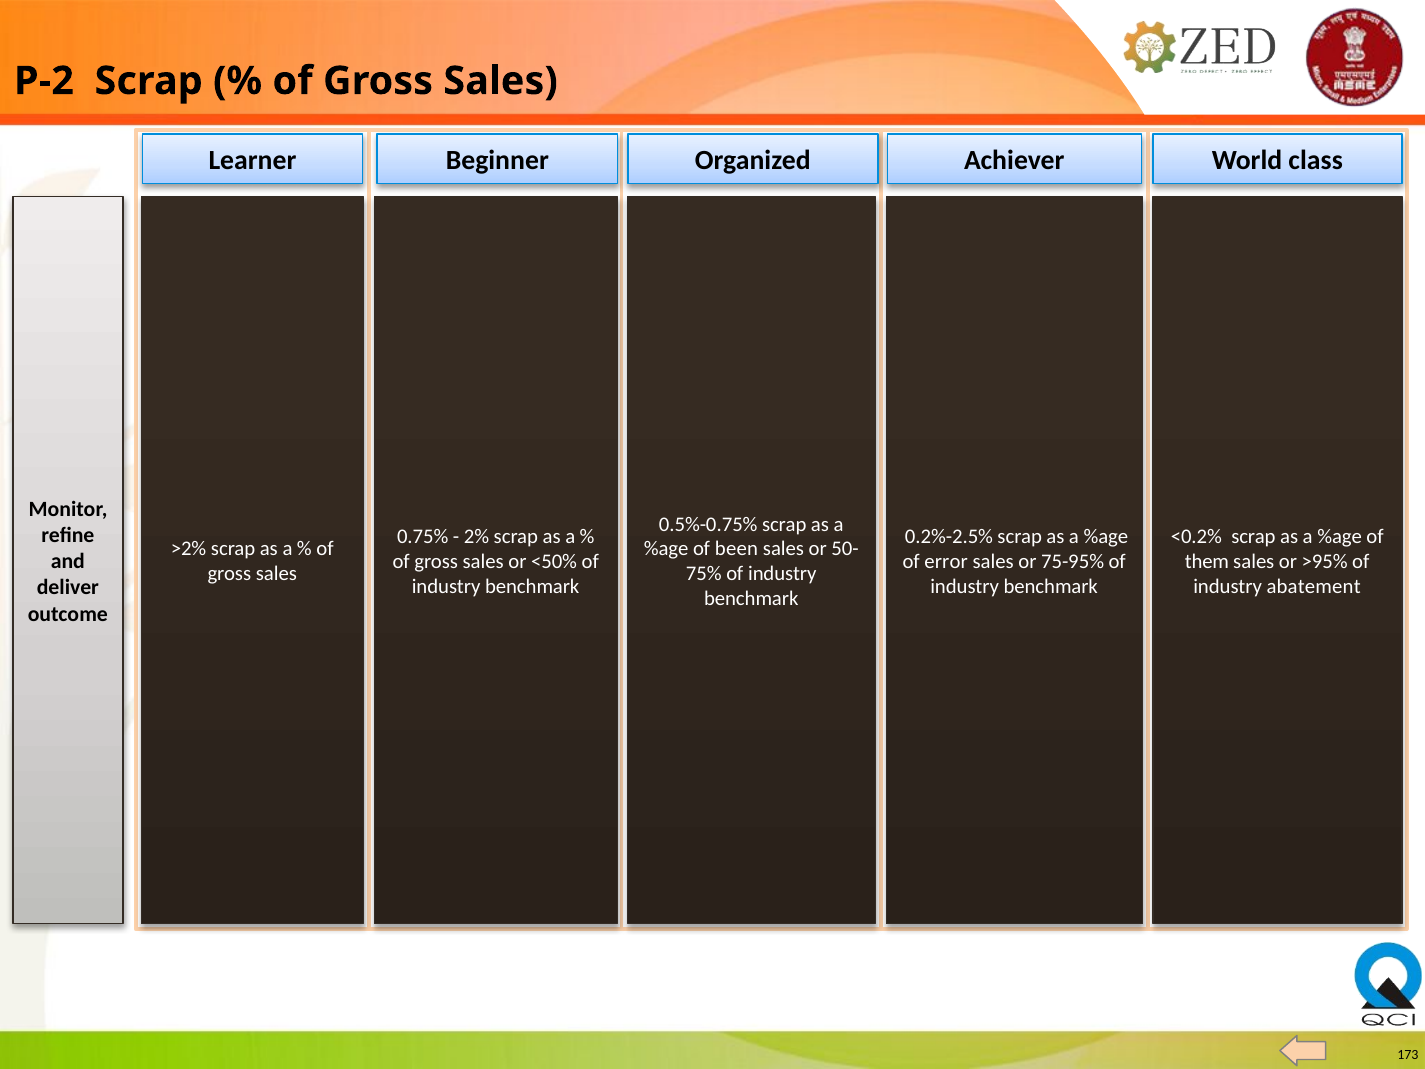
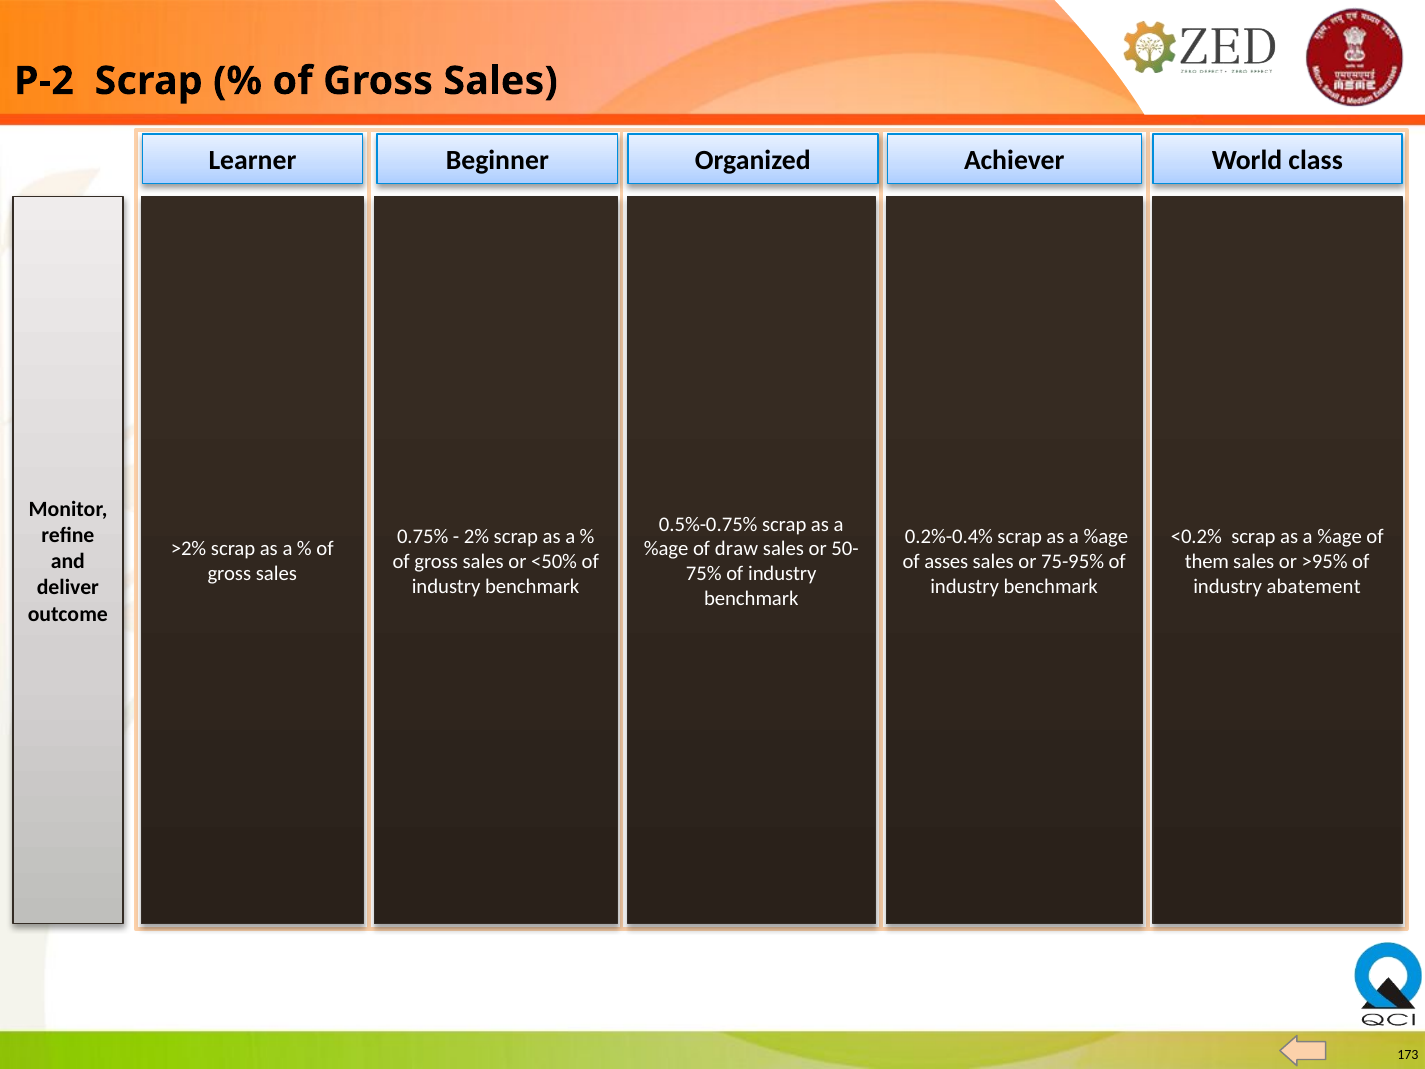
0.2%-2.5%: 0.2%-2.5% -> 0.2%-0.4%
been: been -> draw
error: error -> asses
